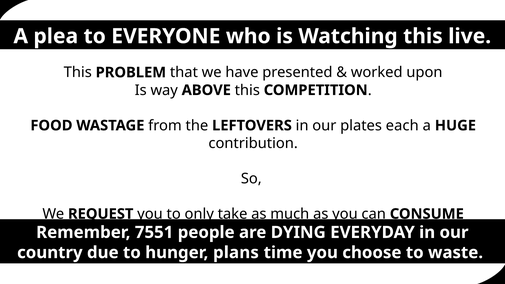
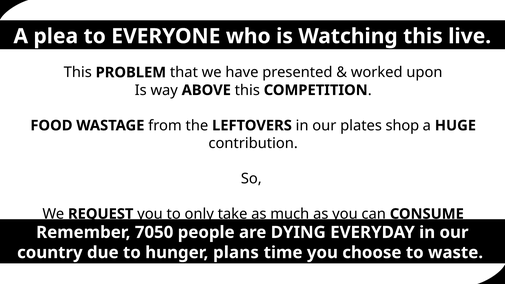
each: each -> shop
7551: 7551 -> 7050
